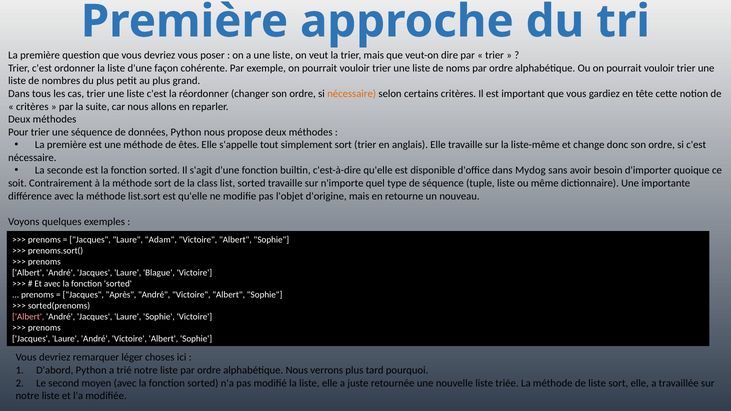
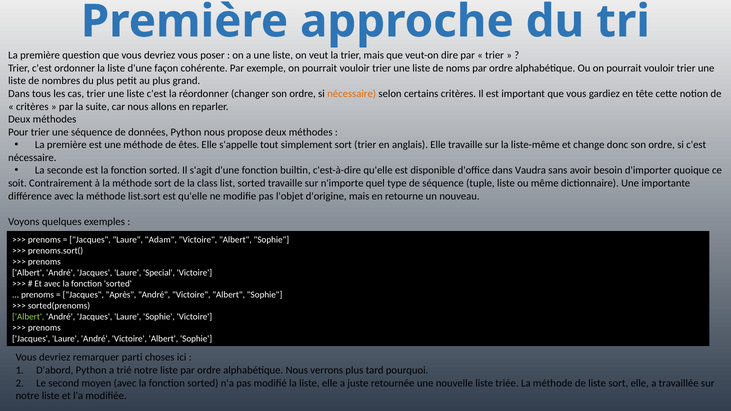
Mydog: Mydog -> Vaudra
Blague: Blague -> Special
Albert at (28, 317) colour: pink -> light green
léger: léger -> parti
